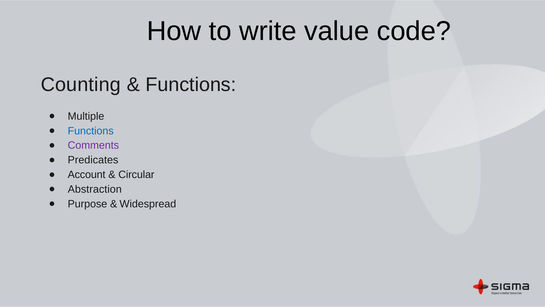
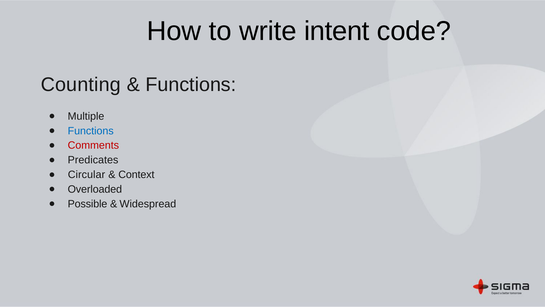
value: value -> intent
Comments colour: purple -> red
Account: Account -> Circular
Circular: Circular -> Context
Abstraction: Abstraction -> Overloaded
Purpose: Purpose -> Possible
